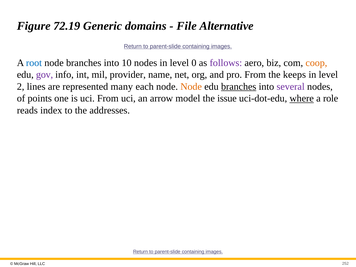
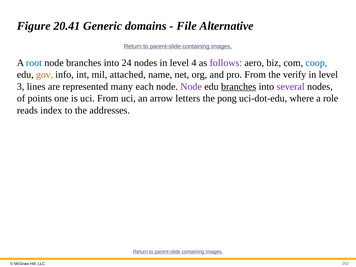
72.19: 72.19 -> 20.41
10: 10 -> 24
0: 0 -> 4
coop colour: orange -> blue
gov colour: purple -> orange
provider: provider -> attached
keeps: keeps -> verify
2: 2 -> 3
Node at (191, 87) colour: orange -> purple
model: model -> letters
issue: issue -> pong
where underline: present -> none
